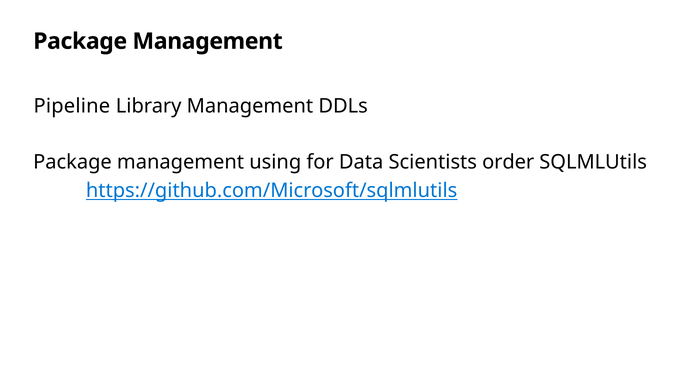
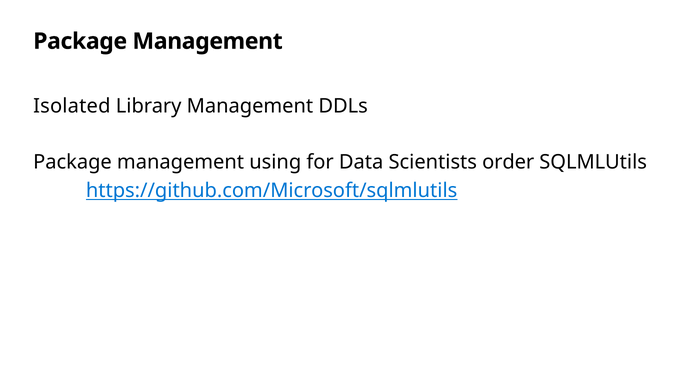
Pipeline: Pipeline -> Isolated
